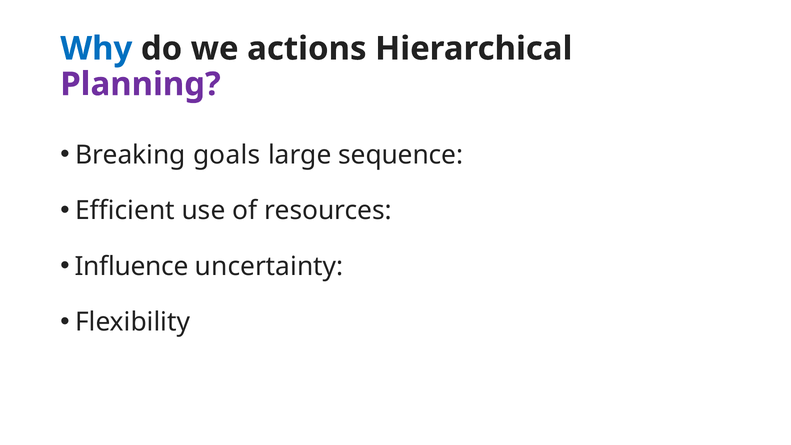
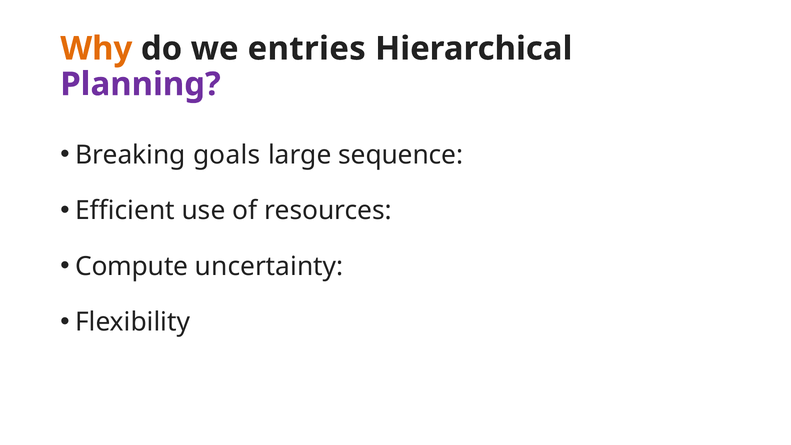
Why colour: blue -> orange
actions: actions -> entries
Influence: Influence -> Compute
